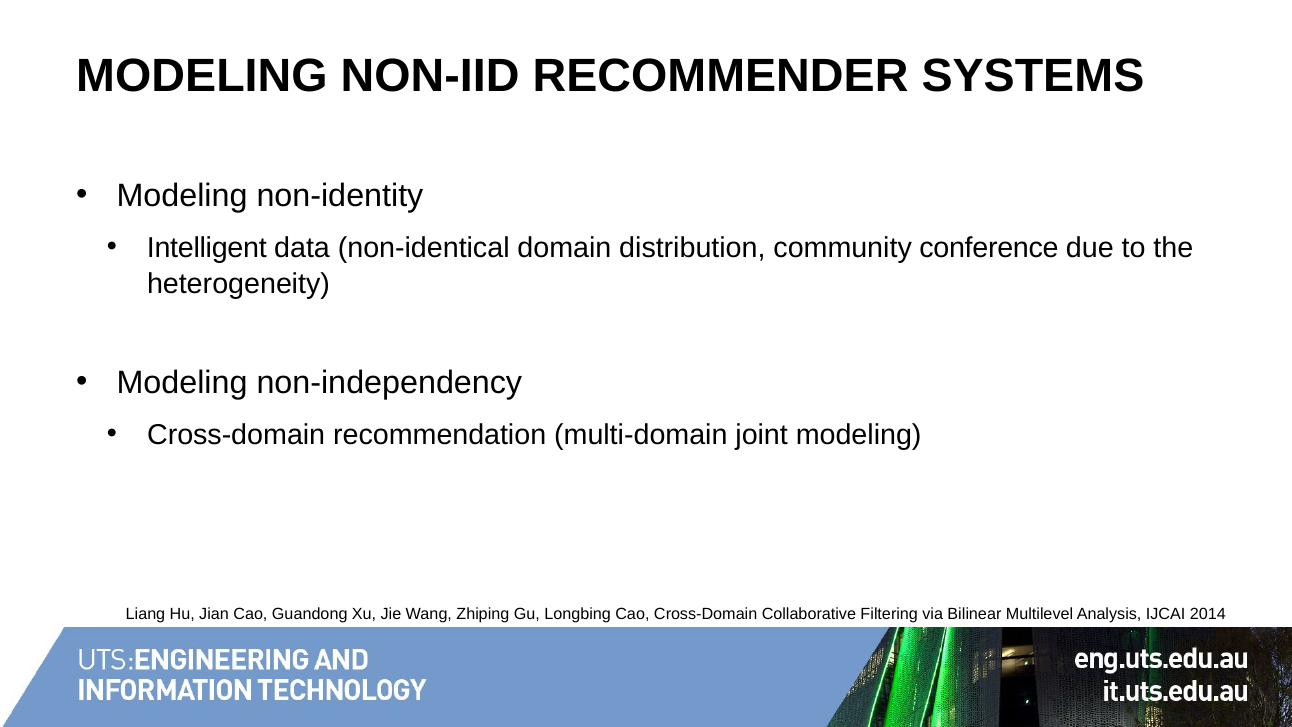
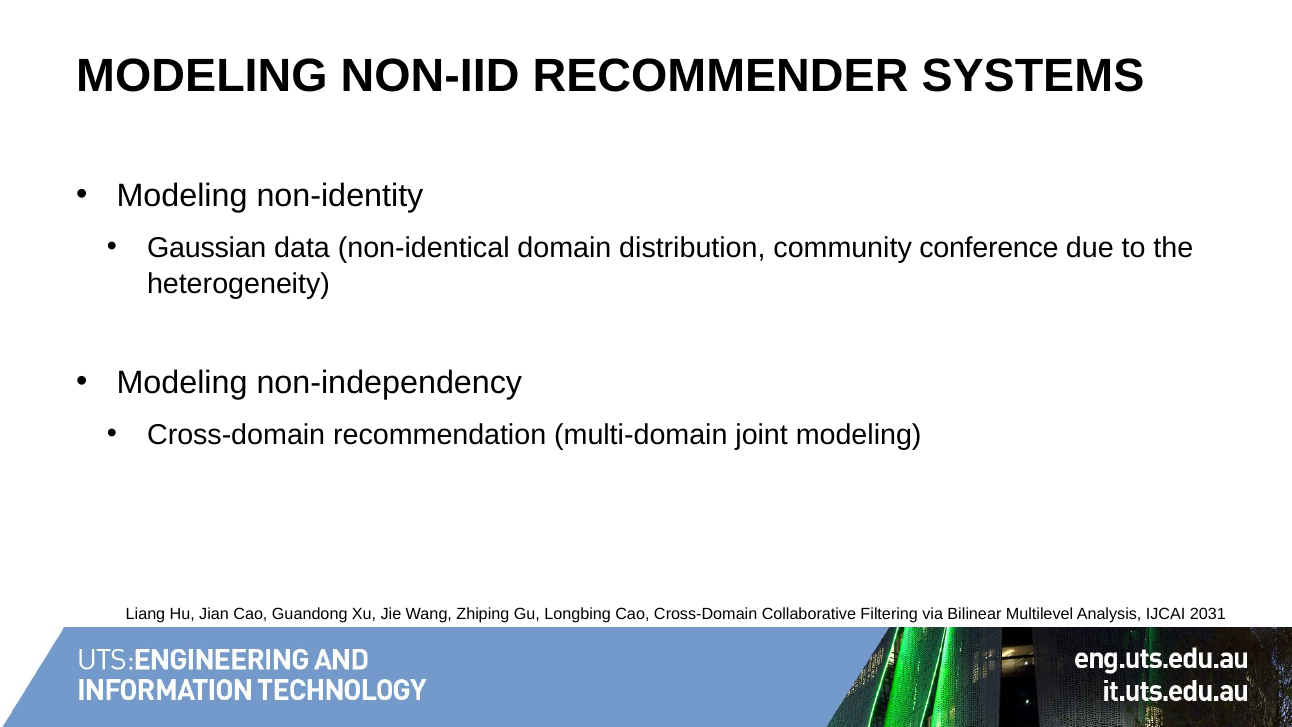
Intelligent: Intelligent -> Gaussian
2014: 2014 -> 2031
